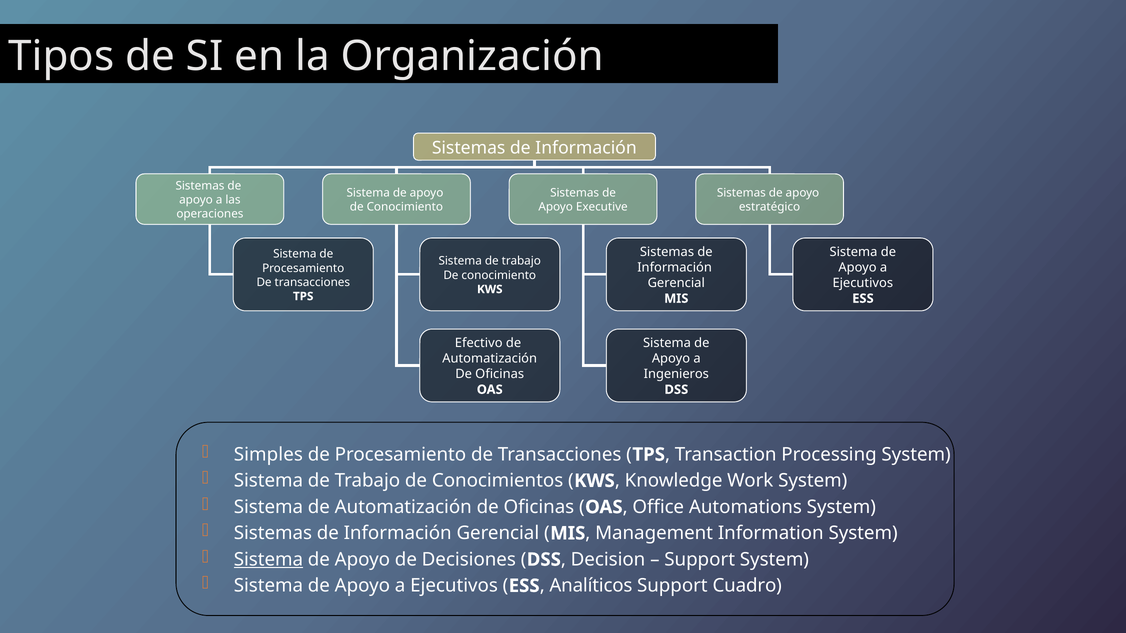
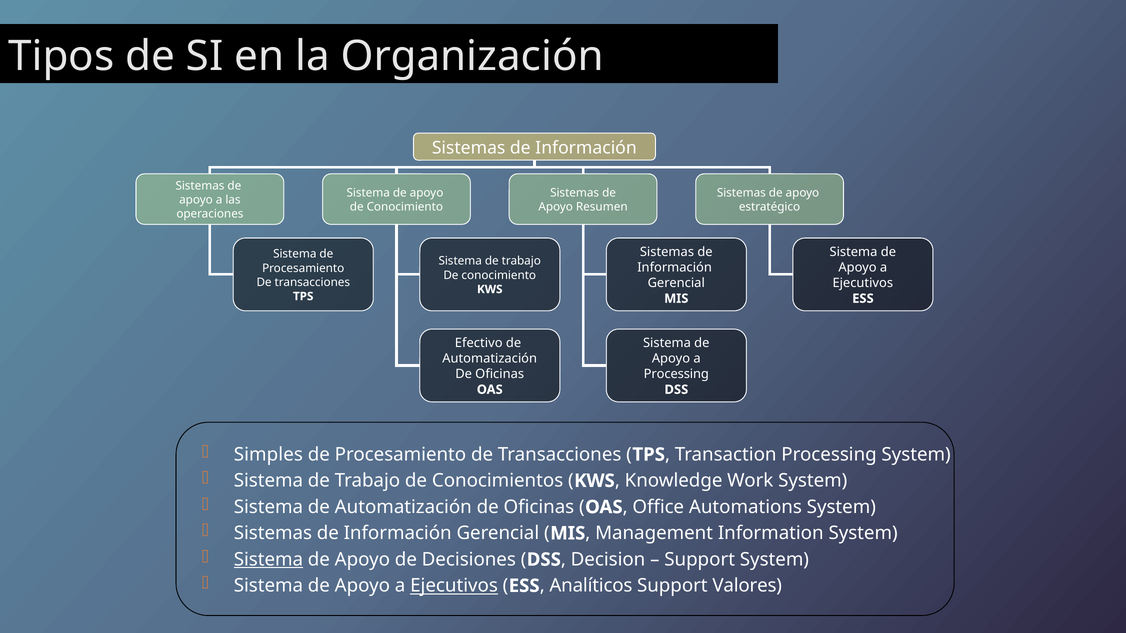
Executive: Executive -> Resumen
Ingenieros at (676, 374): Ingenieros -> Processing
Ejecutivos at (454, 586) underline: none -> present
Cuadro: Cuadro -> Valores
